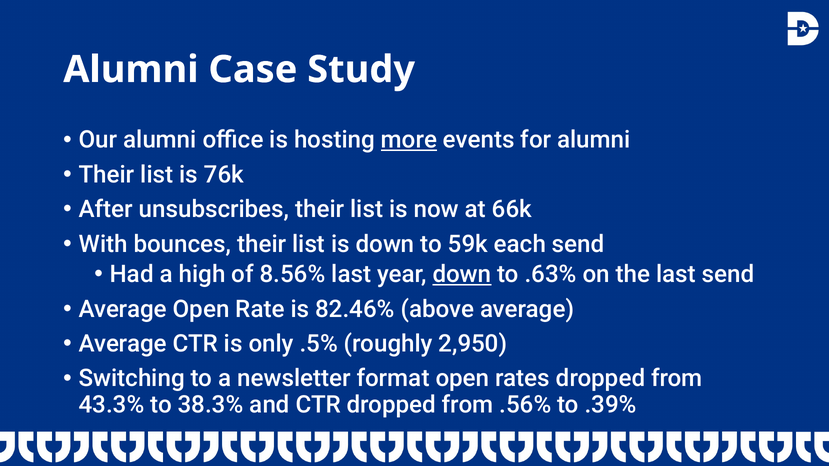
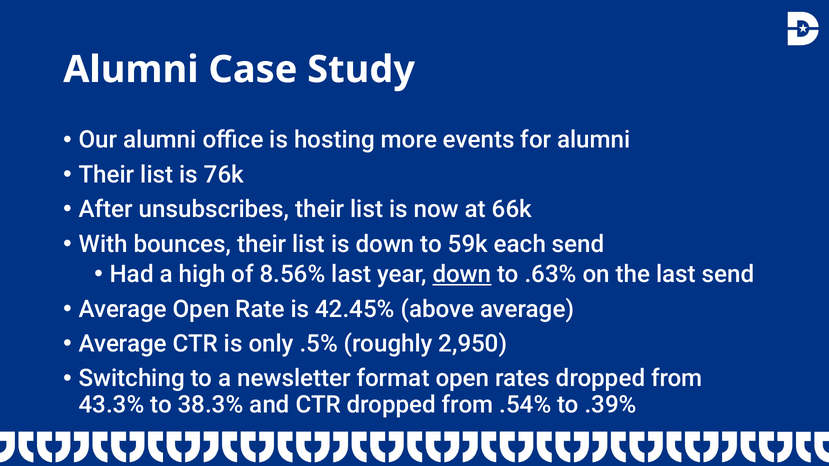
more underline: present -> none
82.46%: 82.46% -> 42.45%
.56%: .56% -> .54%
